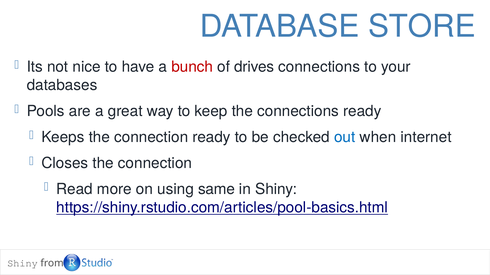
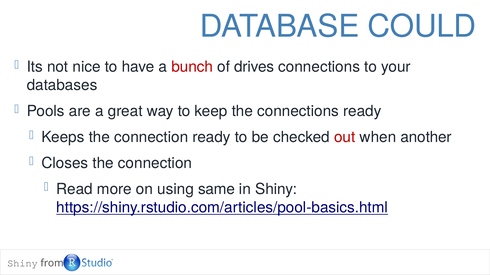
STORE: STORE -> COULD
out colour: blue -> red
internet: internet -> another
